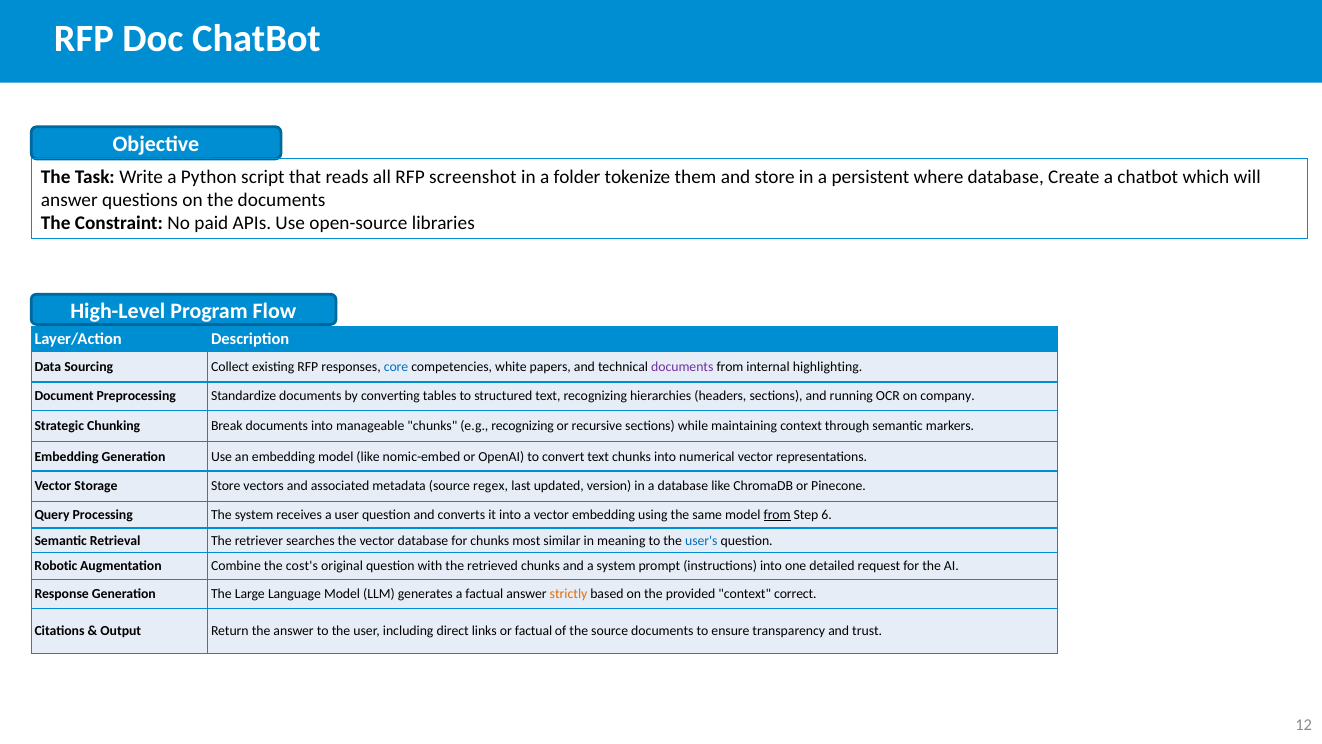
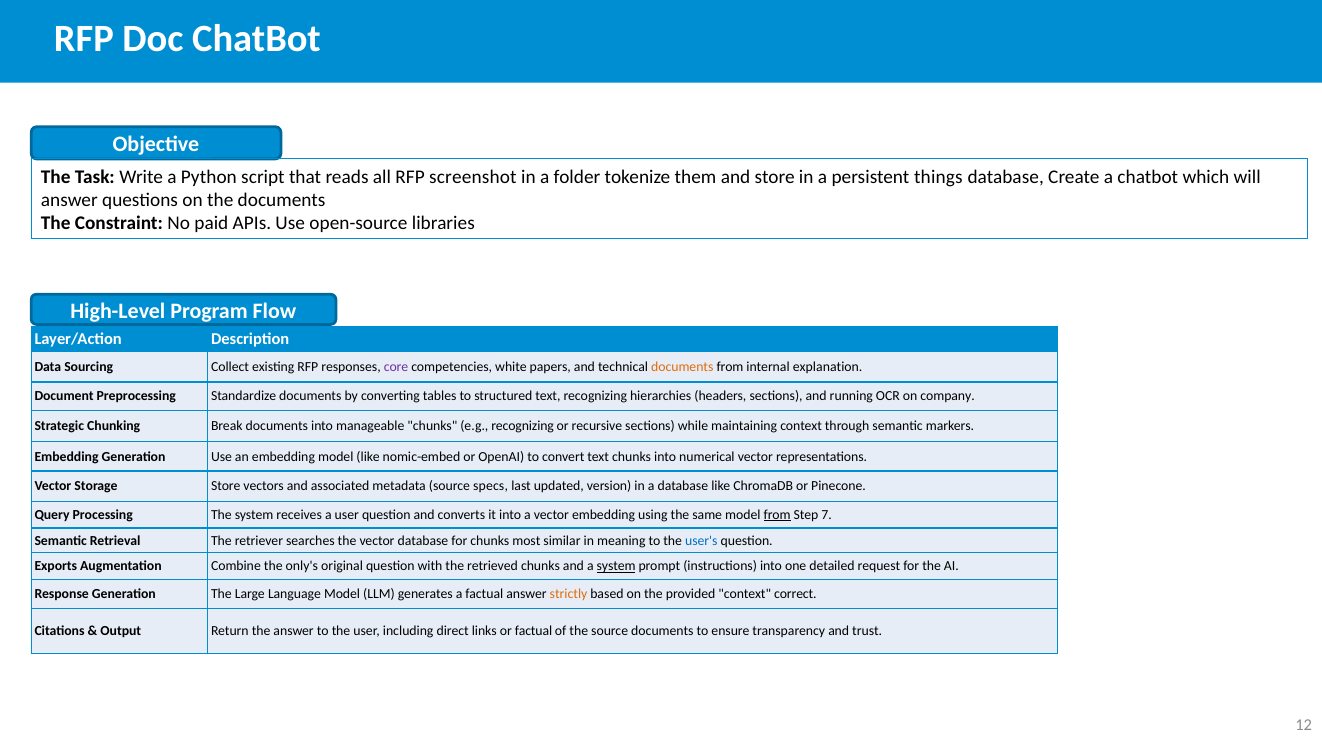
where: where -> things
core colour: blue -> purple
documents at (682, 366) colour: purple -> orange
highlighting: highlighting -> explanation
regex: regex -> specs
6: 6 -> 7
Robotic: Robotic -> Exports
cost's: cost's -> only's
system at (616, 566) underline: none -> present
